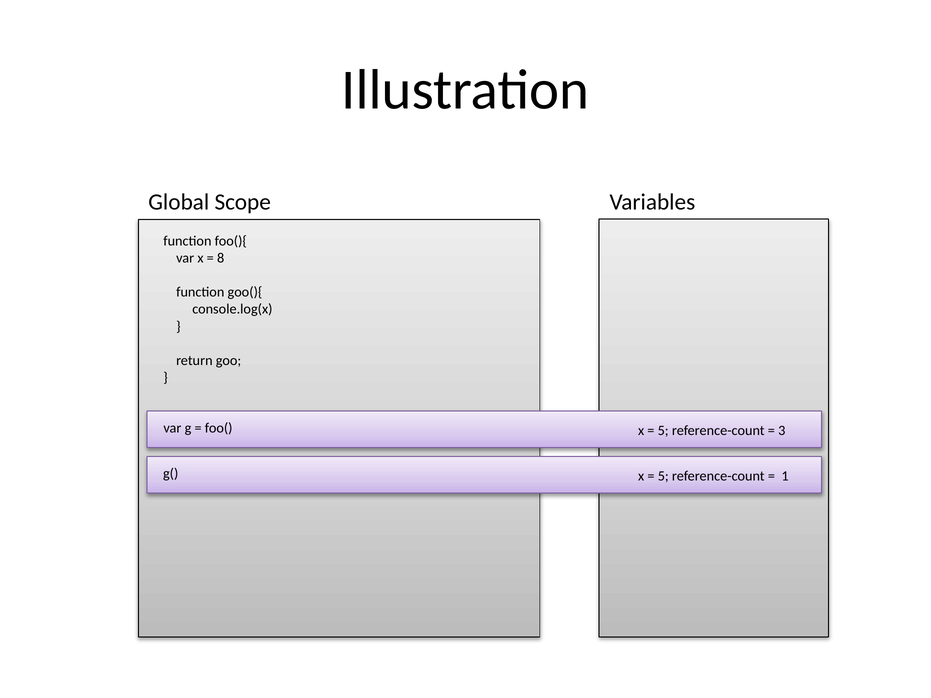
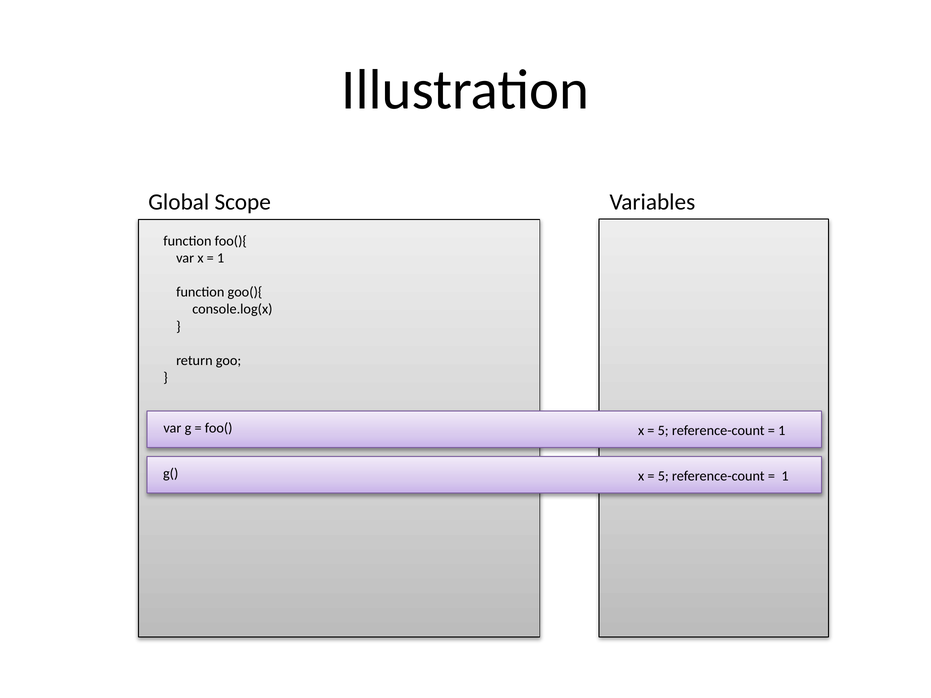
8 at (221, 258): 8 -> 1
3 at (782, 431): 3 -> 1
